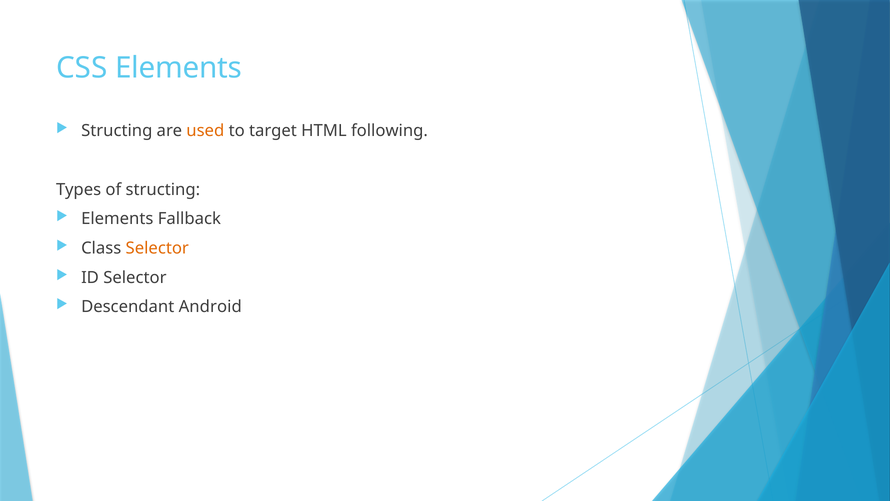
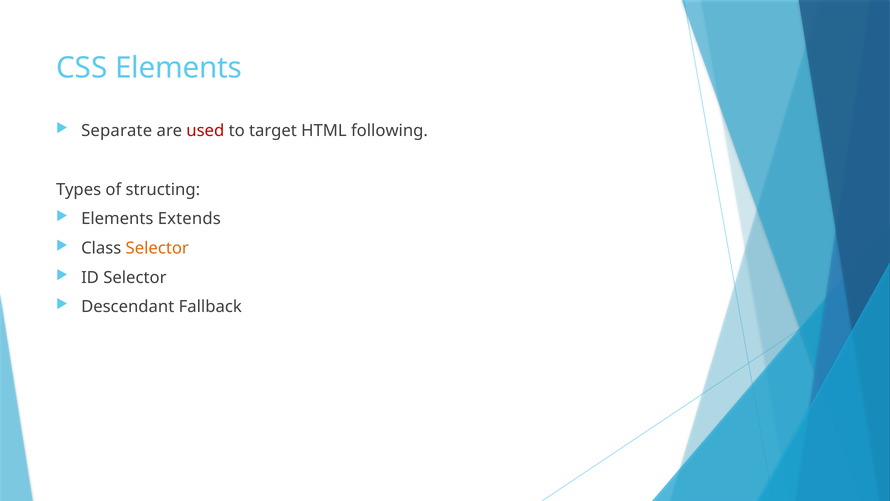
Structing at (117, 131): Structing -> Separate
used colour: orange -> red
Fallback: Fallback -> Extends
Android: Android -> Fallback
